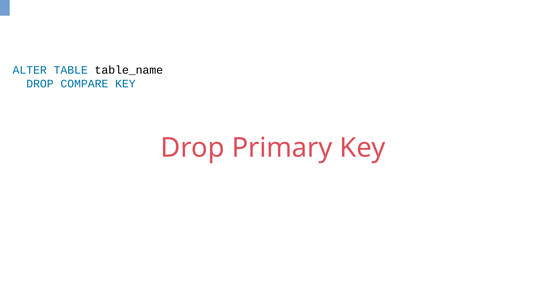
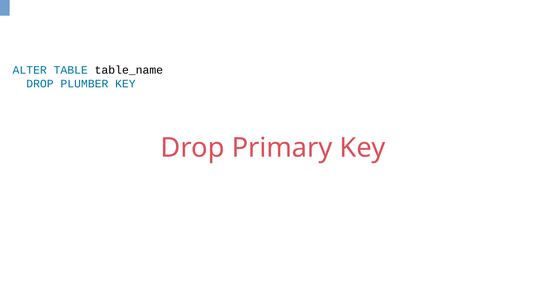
COMPARE: COMPARE -> PLUMBER
